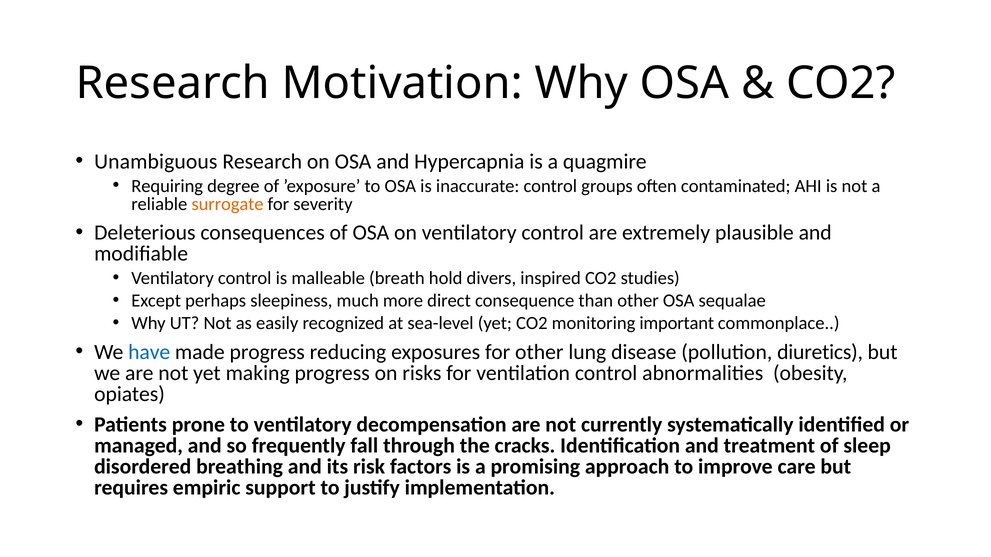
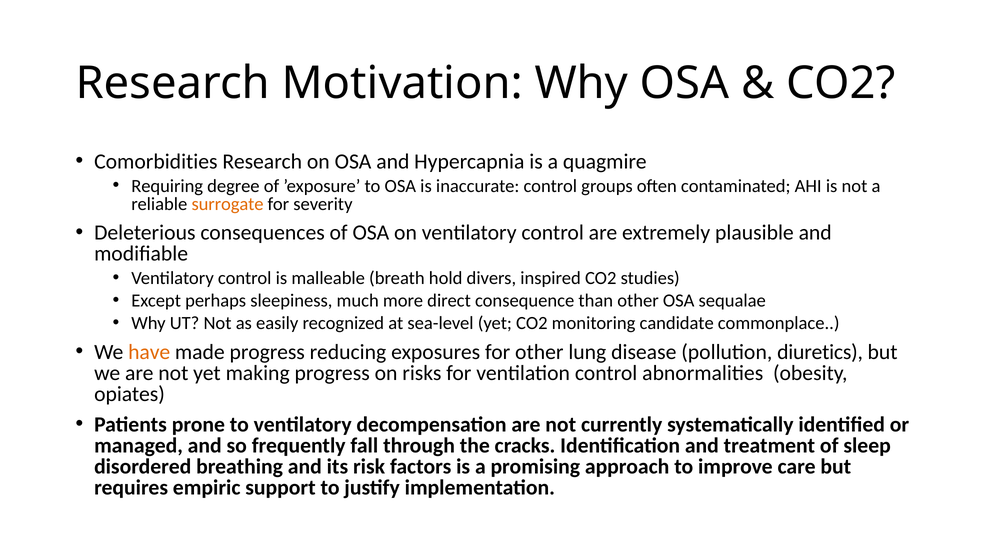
Unambiguous: Unambiguous -> Comorbidities
important: important -> candidate
have colour: blue -> orange
